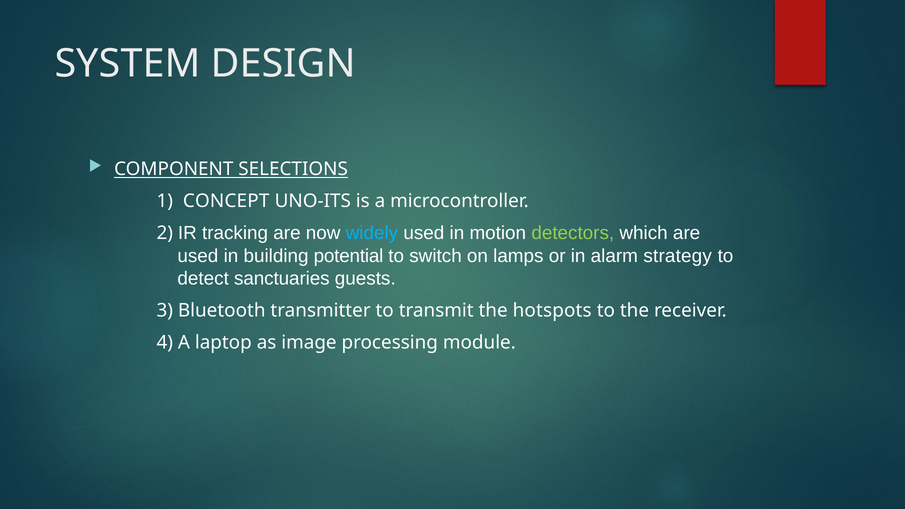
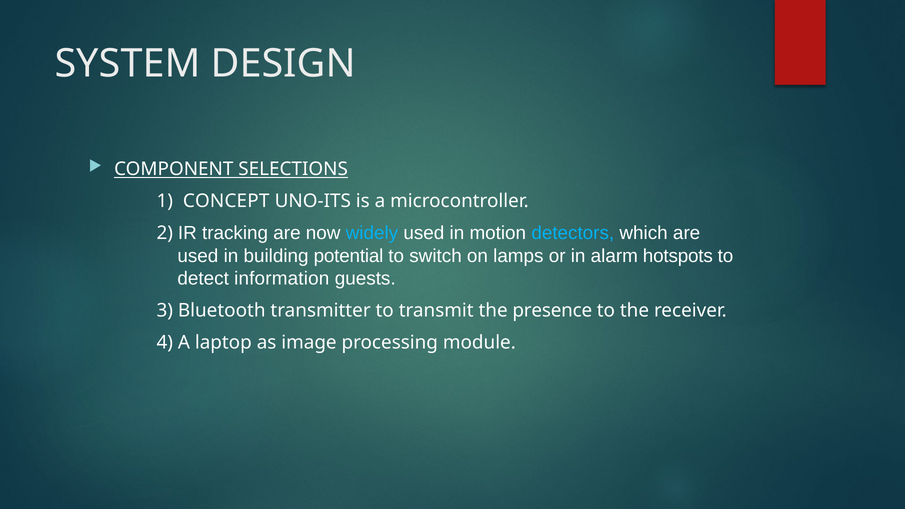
detectors colour: light green -> light blue
strategy: strategy -> hotspots
sanctuaries: sanctuaries -> information
hotspots: hotspots -> presence
